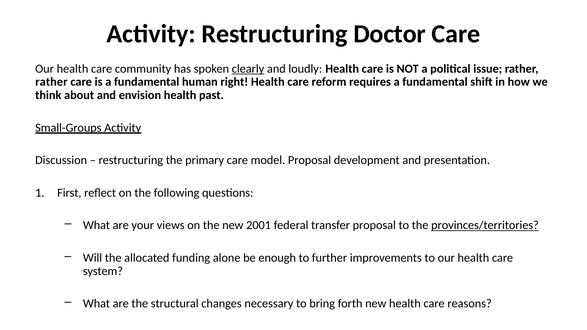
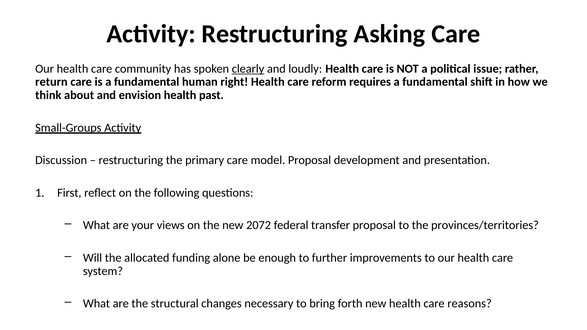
Doctor: Doctor -> Asking
rather at (51, 82): rather -> return
2001: 2001 -> 2072
provinces/territories underline: present -> none
